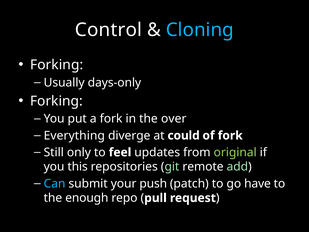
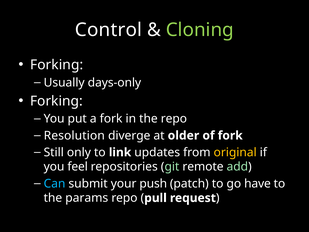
Cloning colour: light blue -> light green
the over: over -> repo
Everything: Everything -> Resolution
could: could -> older
feel: feel -> link
original colour: light green -> yellow
this: this -> feel
enough: enough -> params
